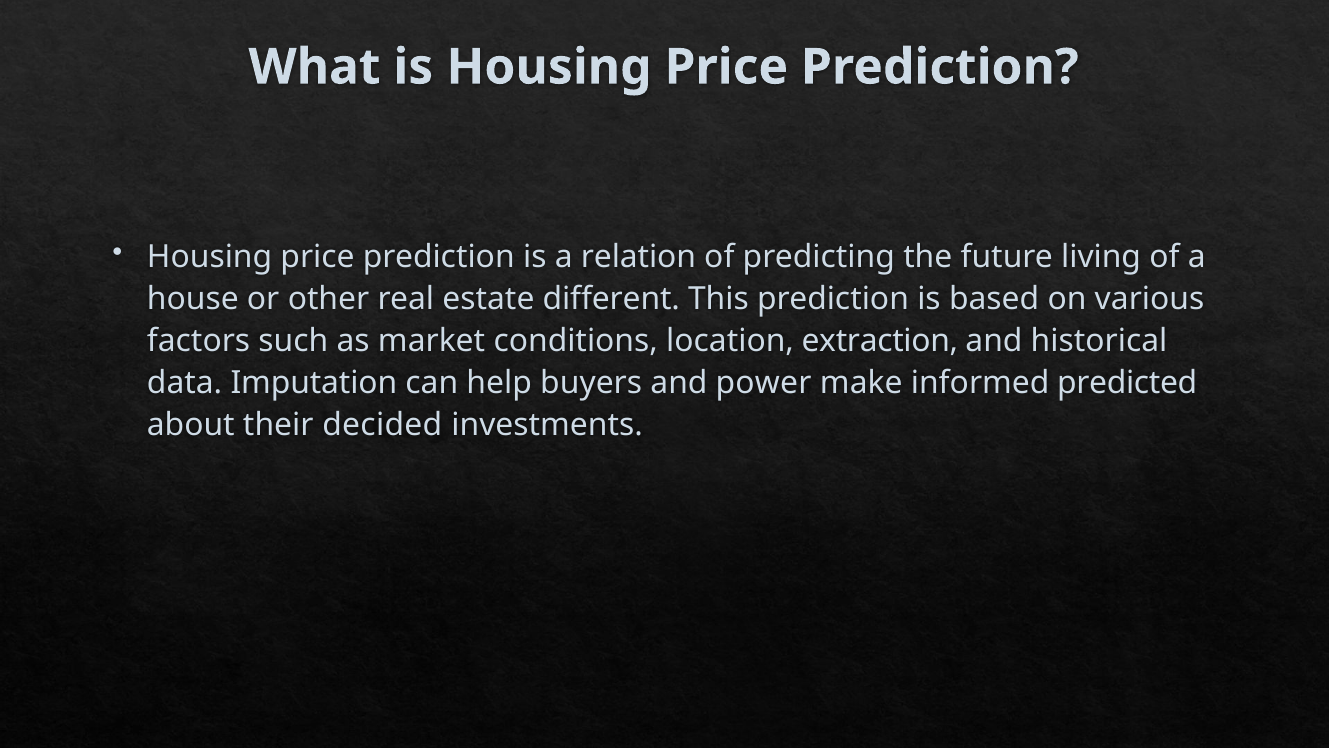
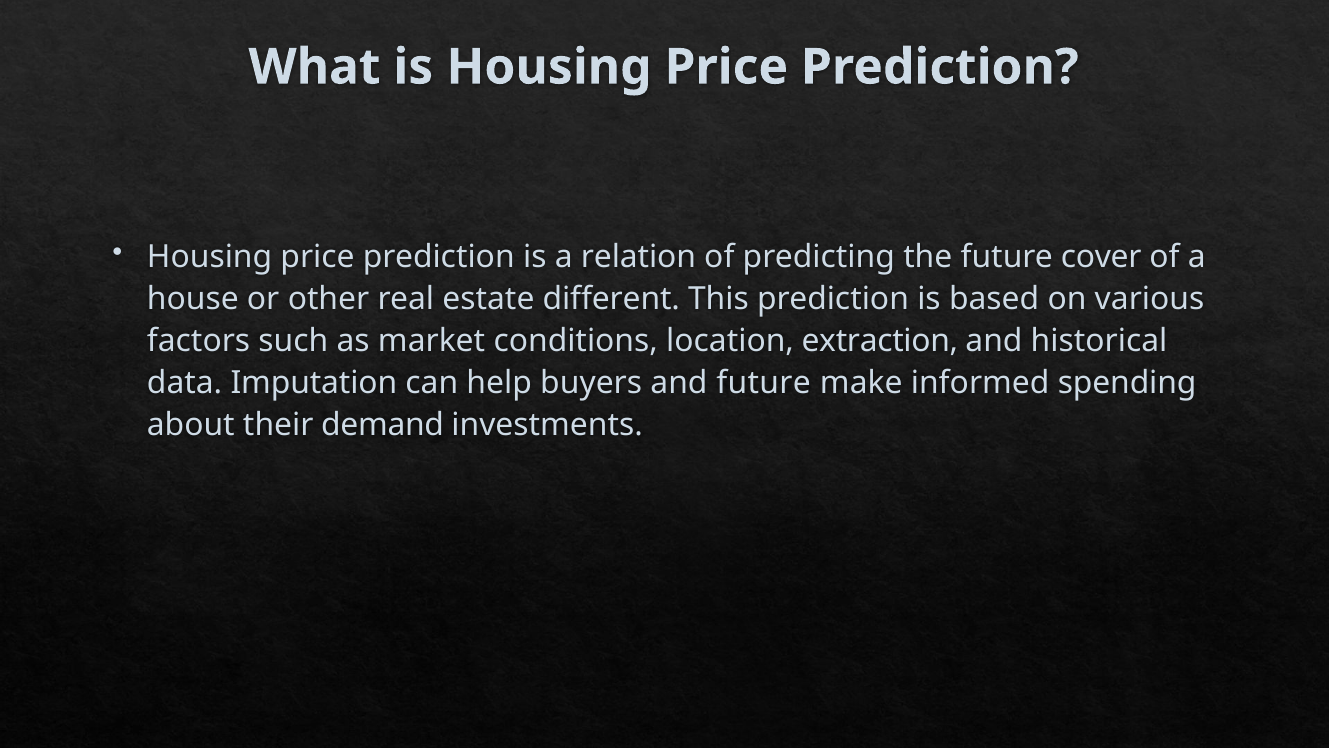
living: living -> cover
and power: power -> future
predicted: predicted -> spending
decided: decided -> demand
